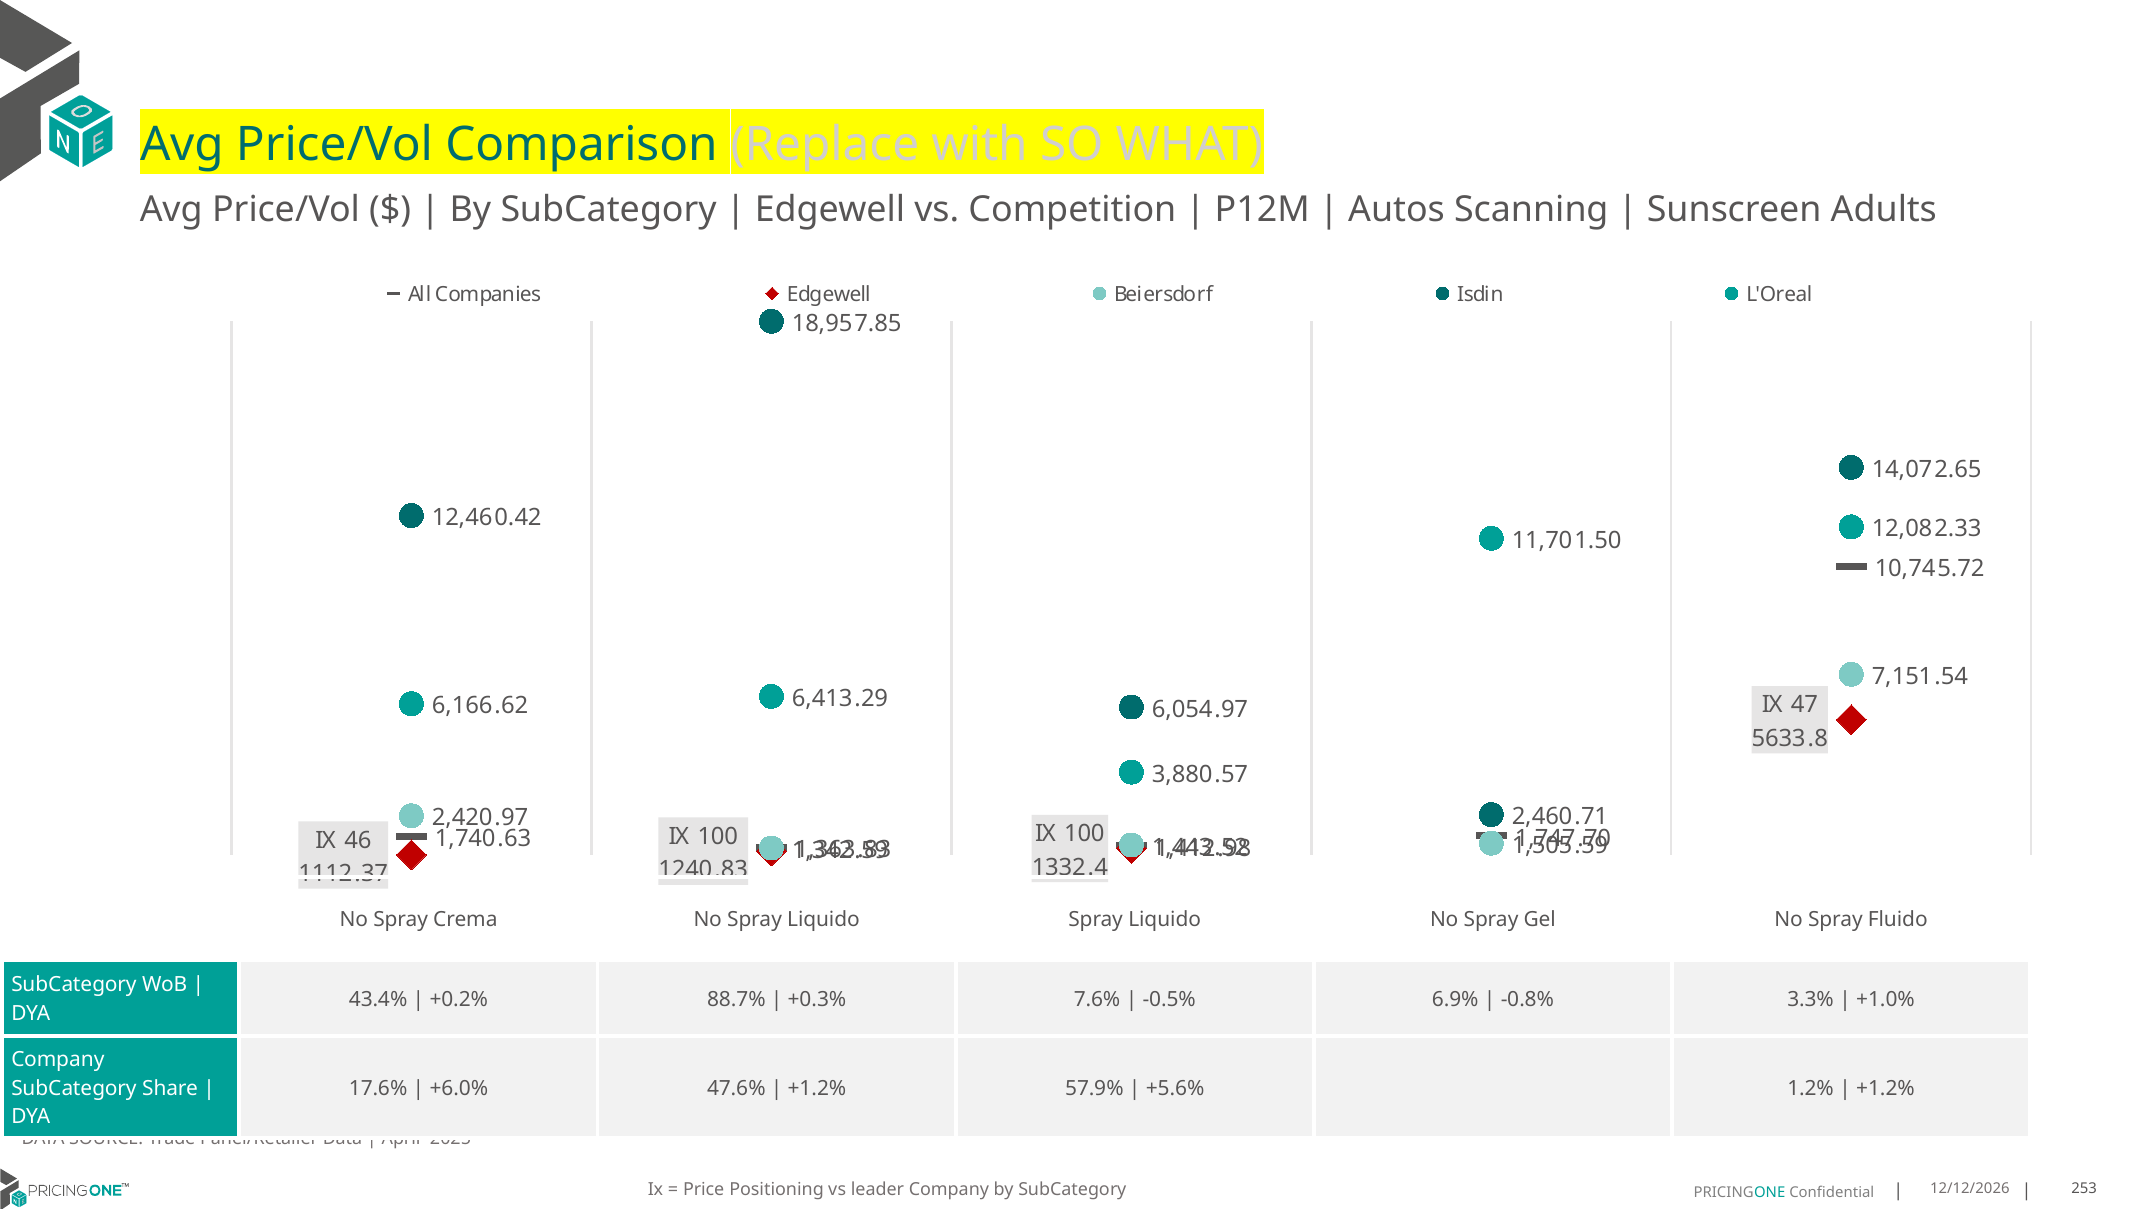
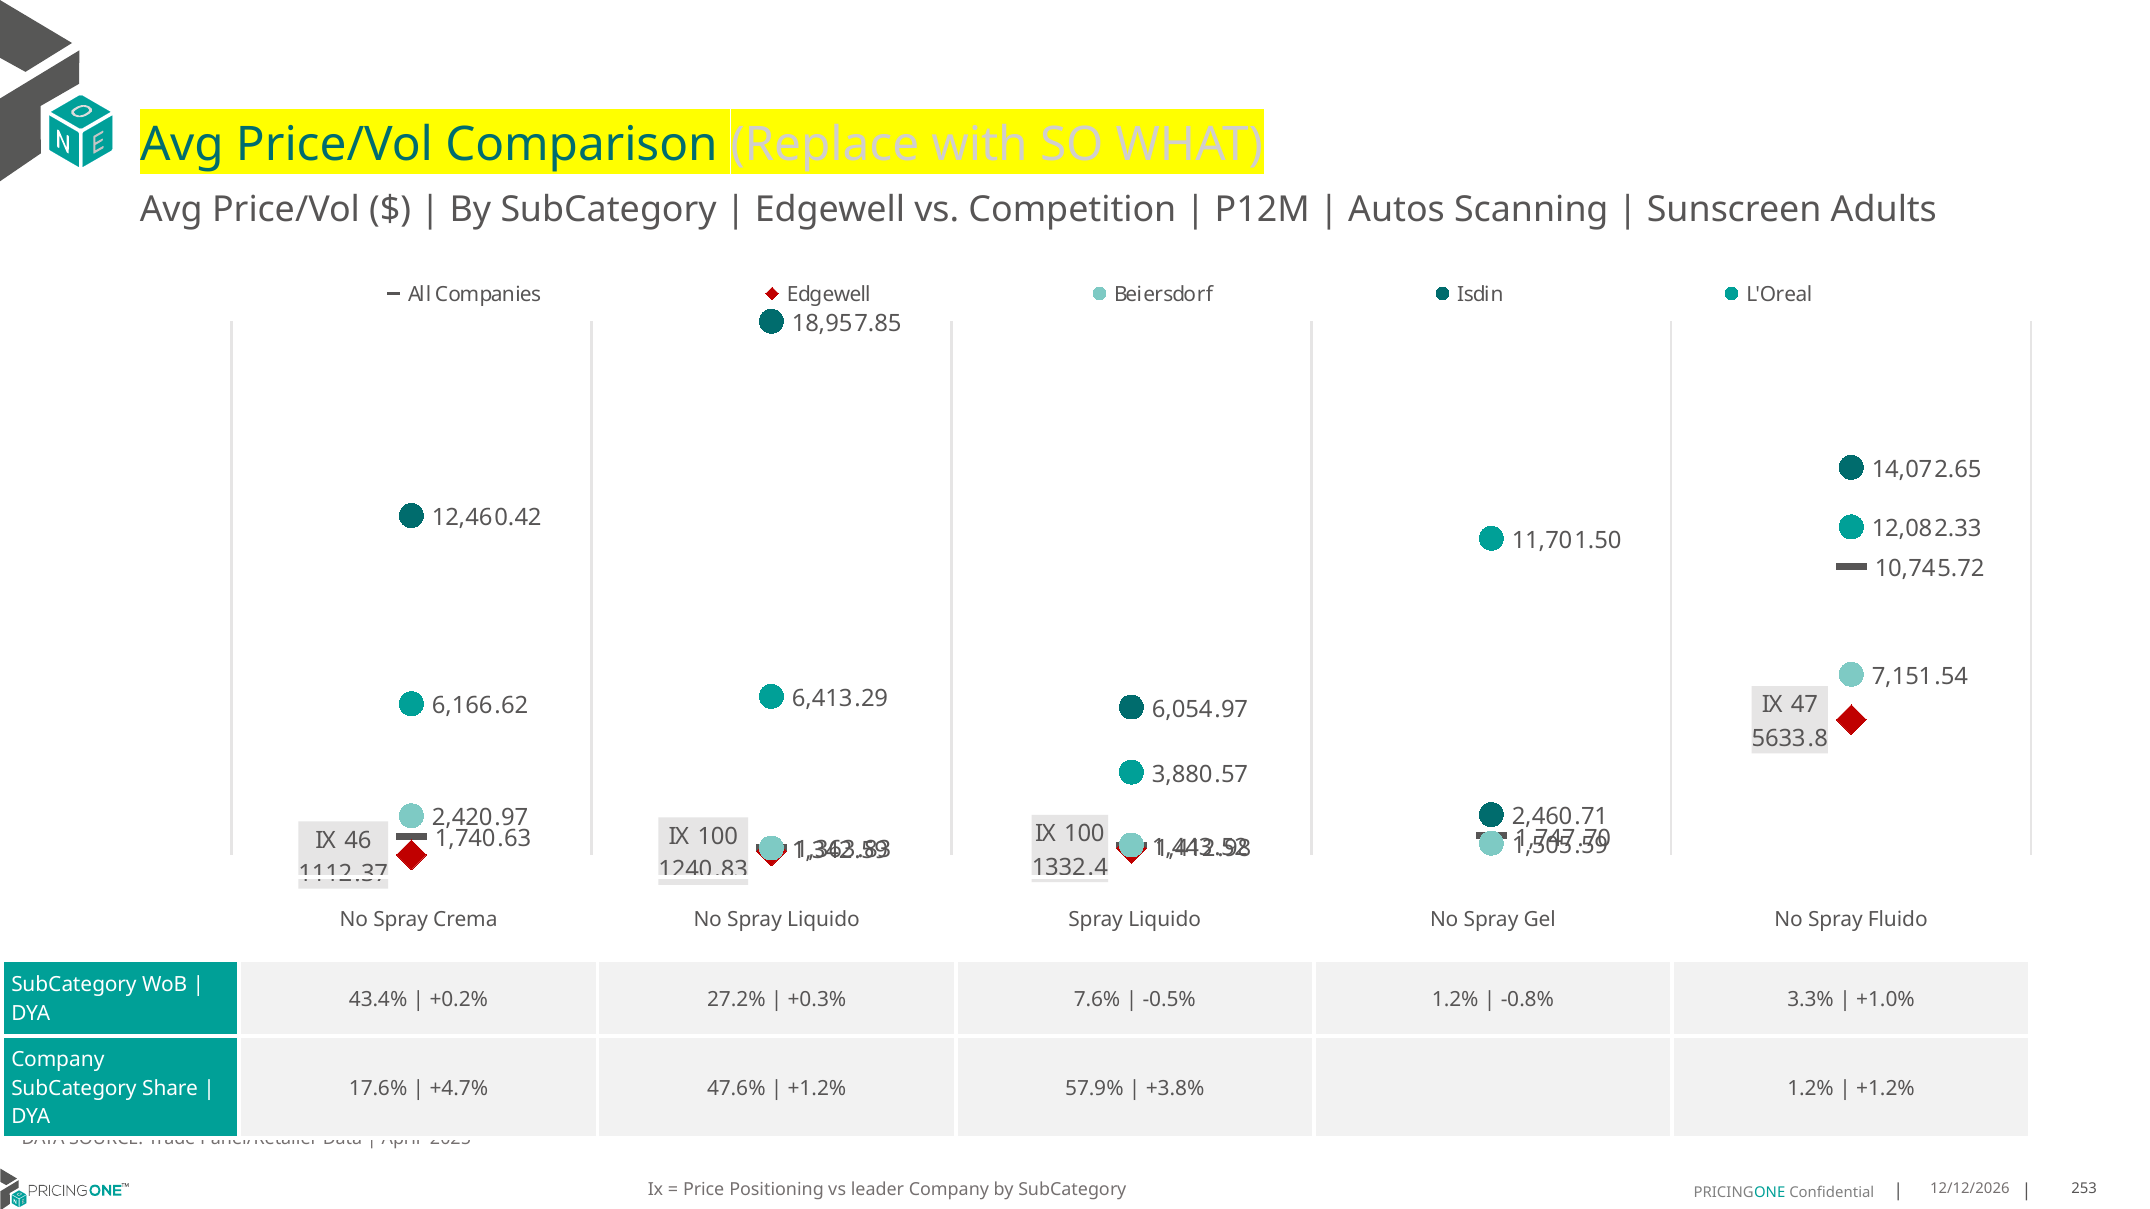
88.7%: 88.7% -> 27.2%
-0.5% 6.9%: 6.9% -> 1.2%
+6.0%: +6.0% -> +4.7%
+5.6%: +5.6% -> +3.8%
